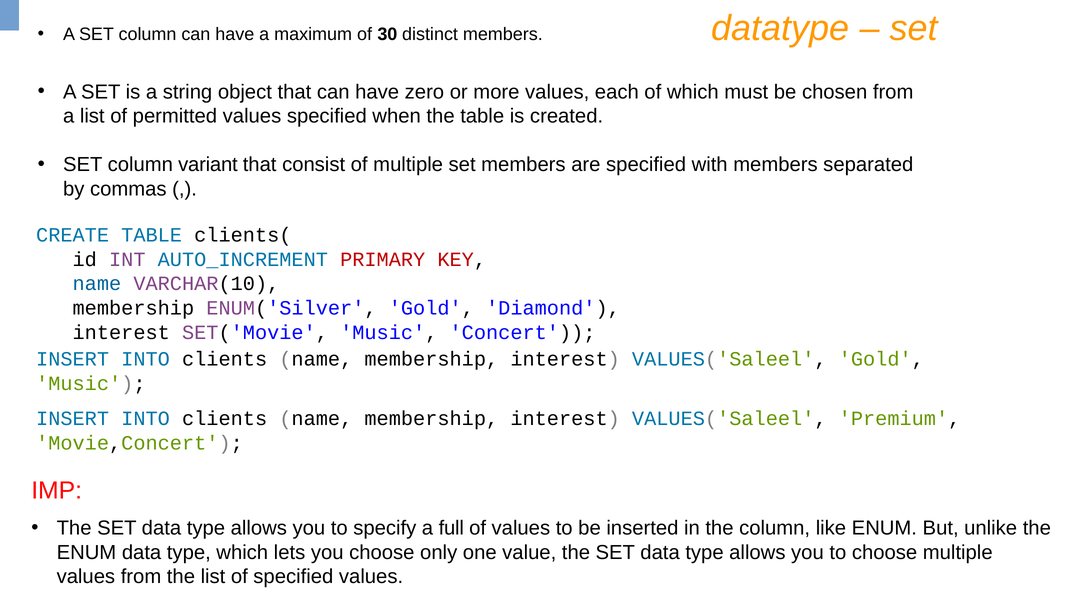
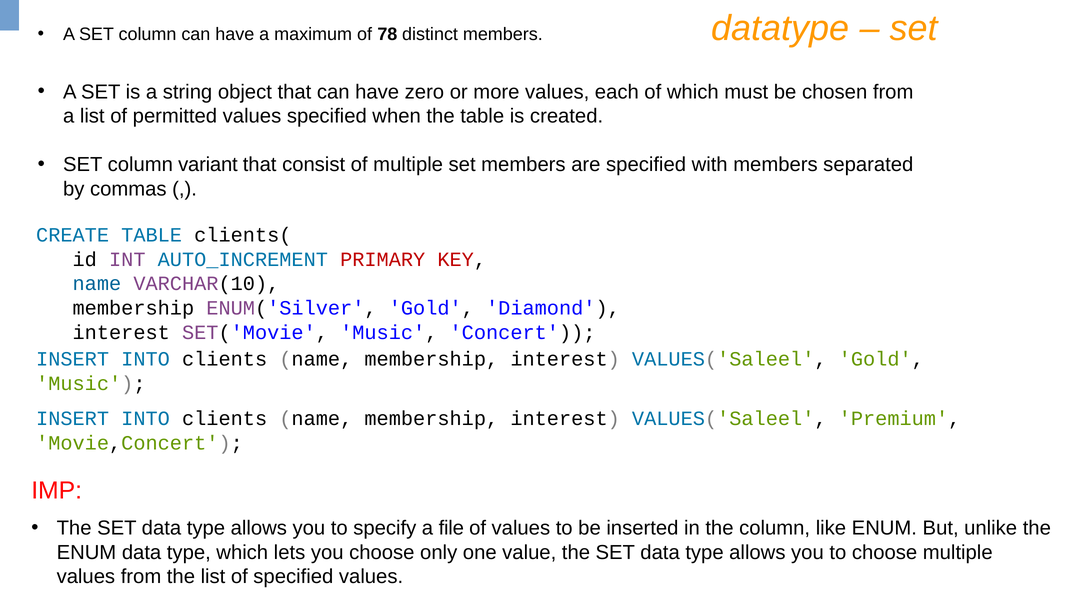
30: 30 -> 78
full: full -> file
